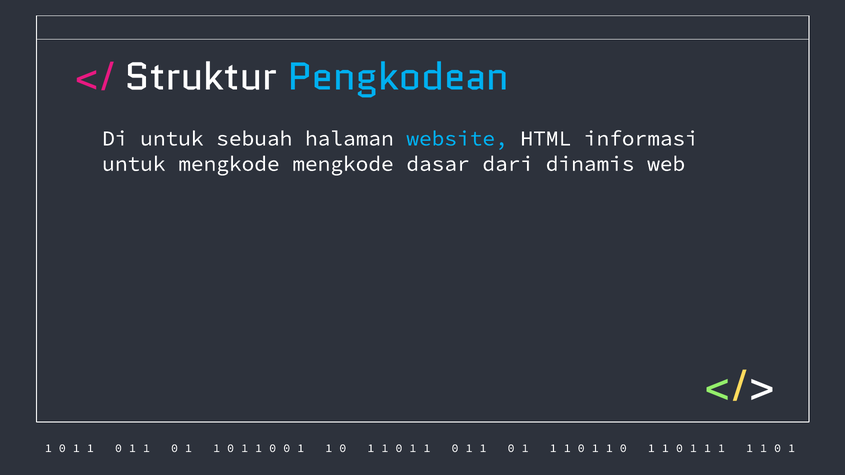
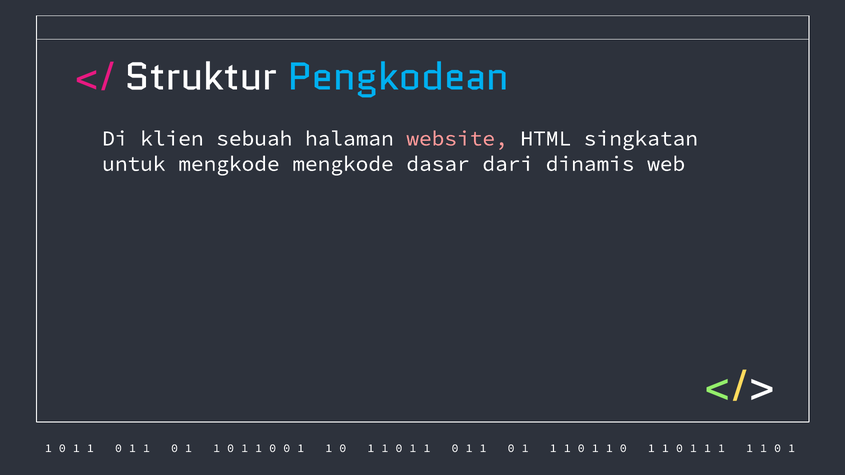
Di untuk: untuk -> klien
website colour: light blue -> pink
informasi: informasi -> singkatan
